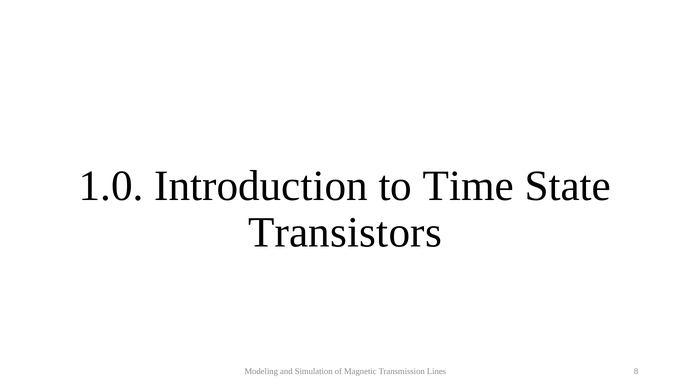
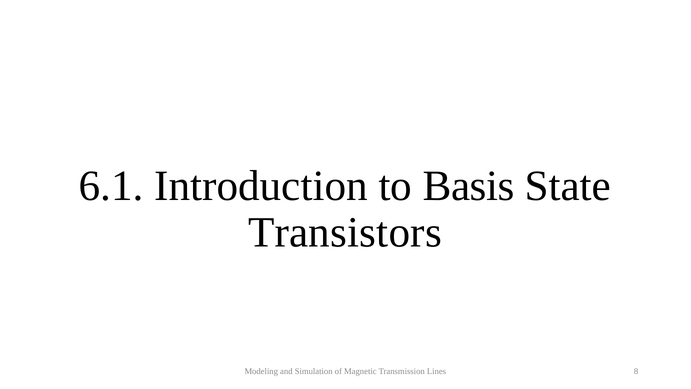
1.0: 1.0 -> 6.1
Time: Time -> Basis
